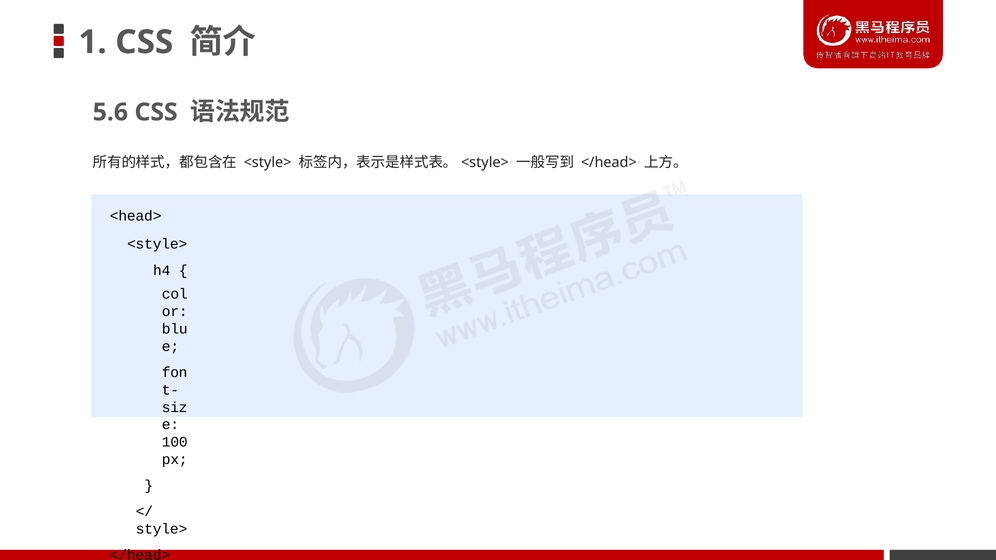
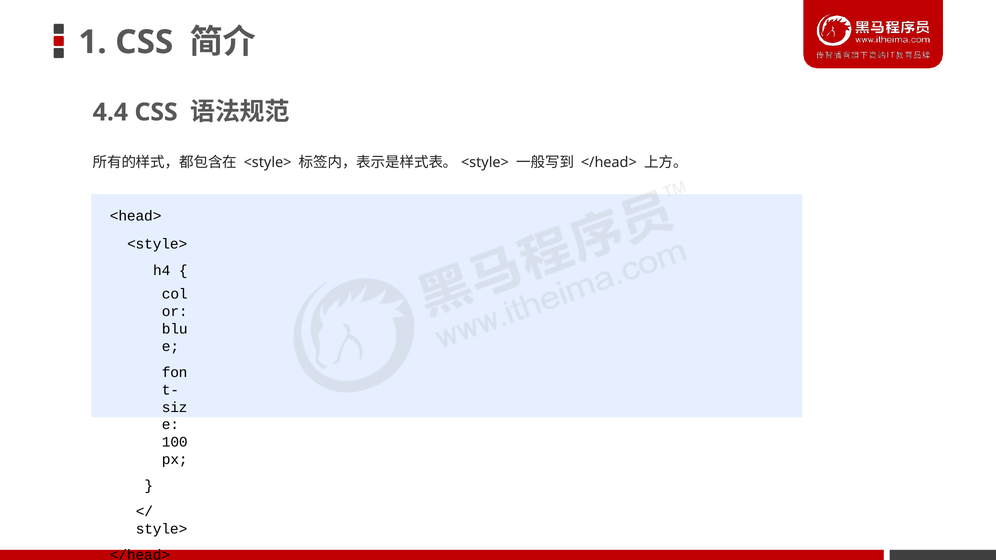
5.6: 5.6 -> 4.4
